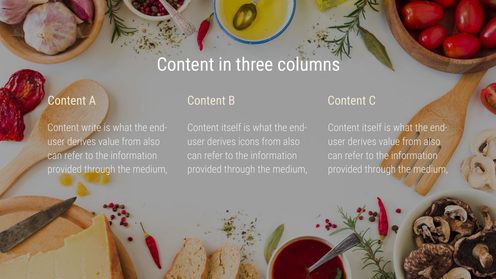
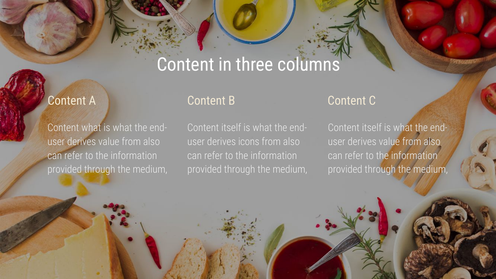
Content write: write -> what
